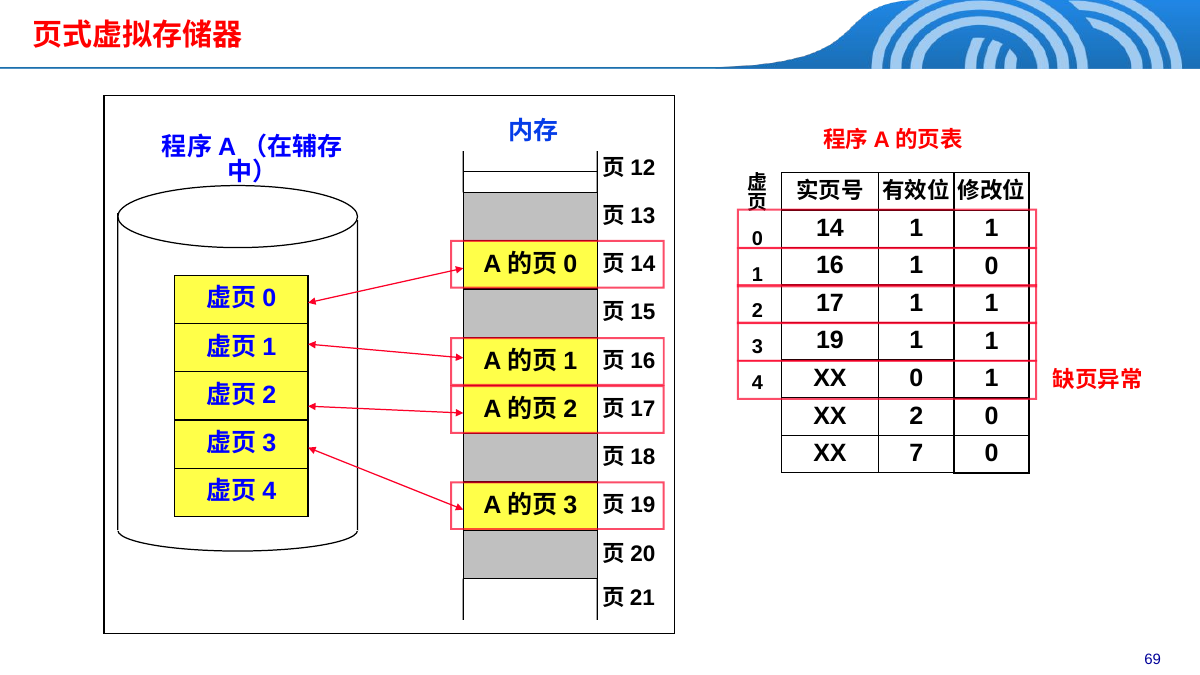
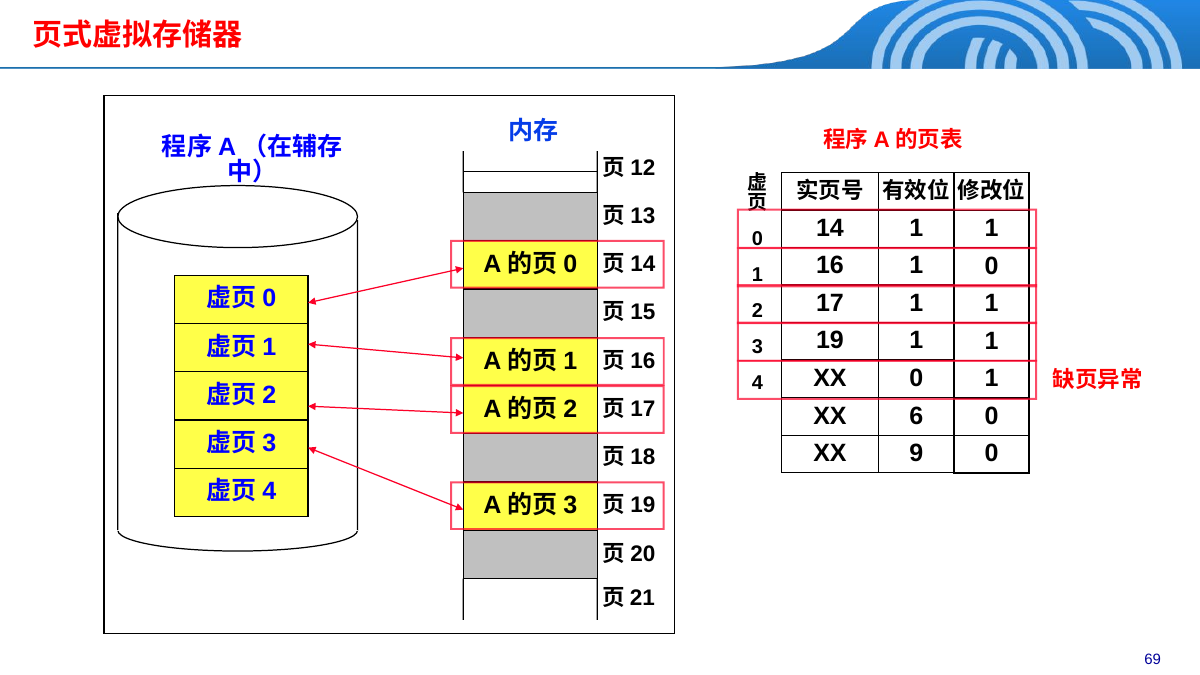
XX 2: 2 -> 6
7: 7 -> 9
